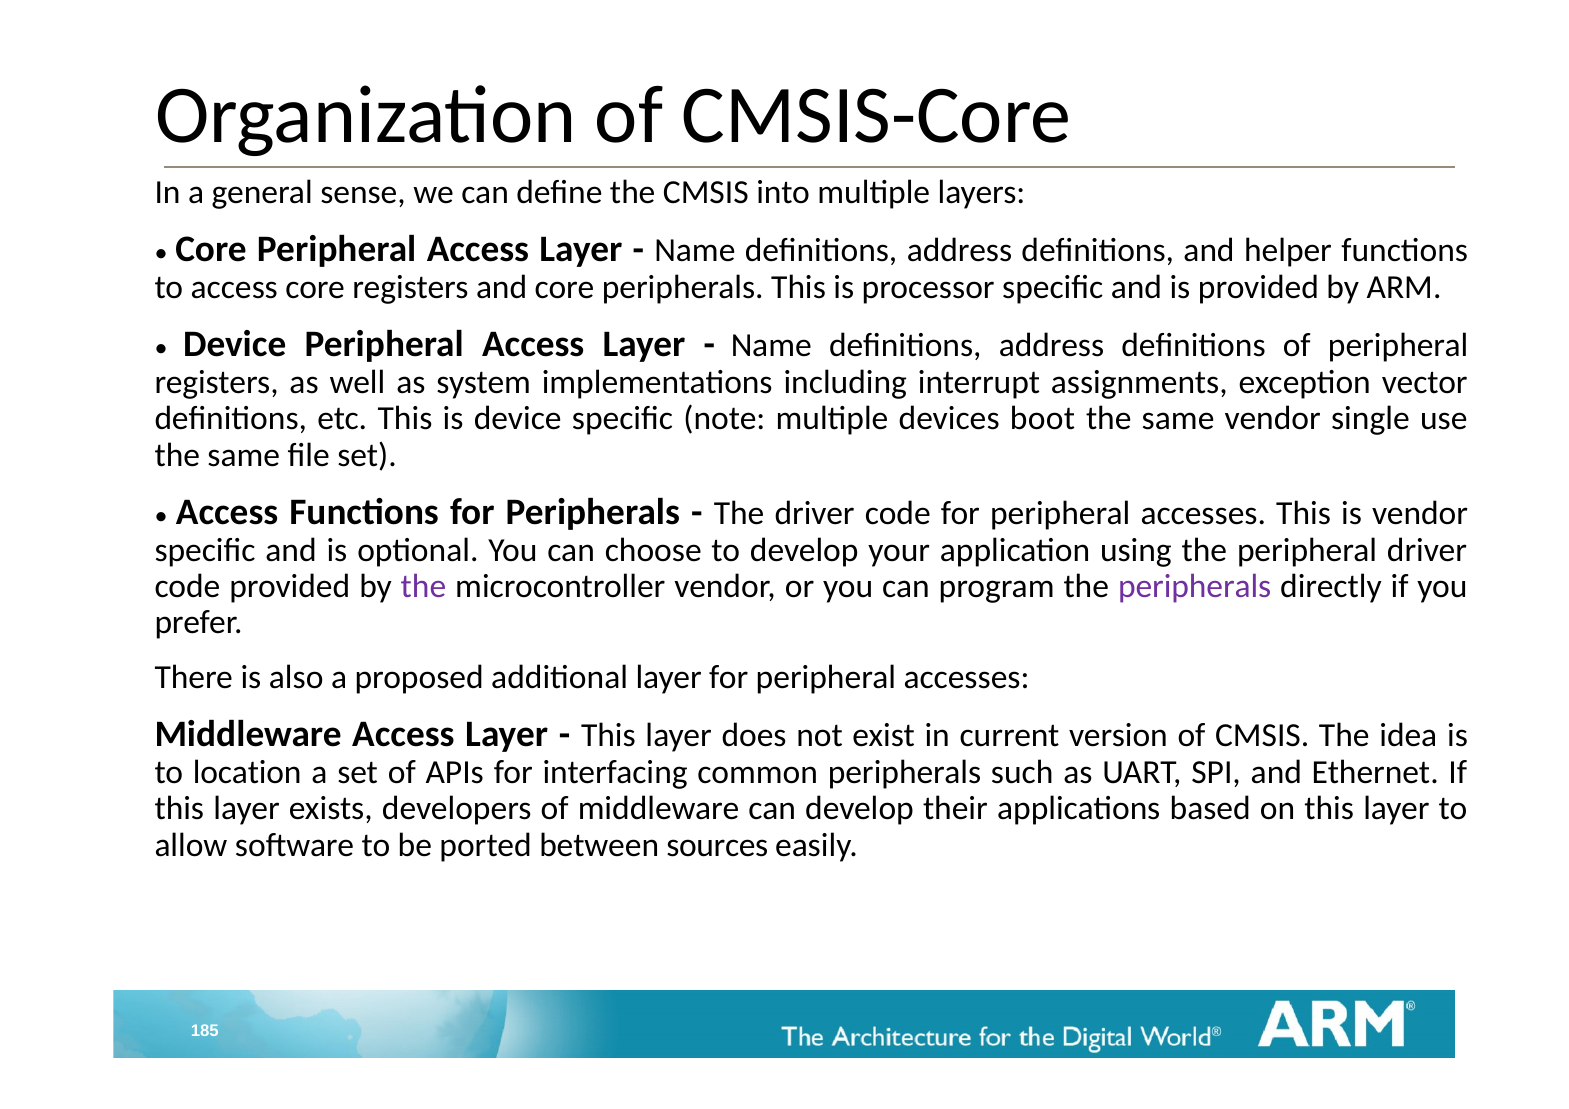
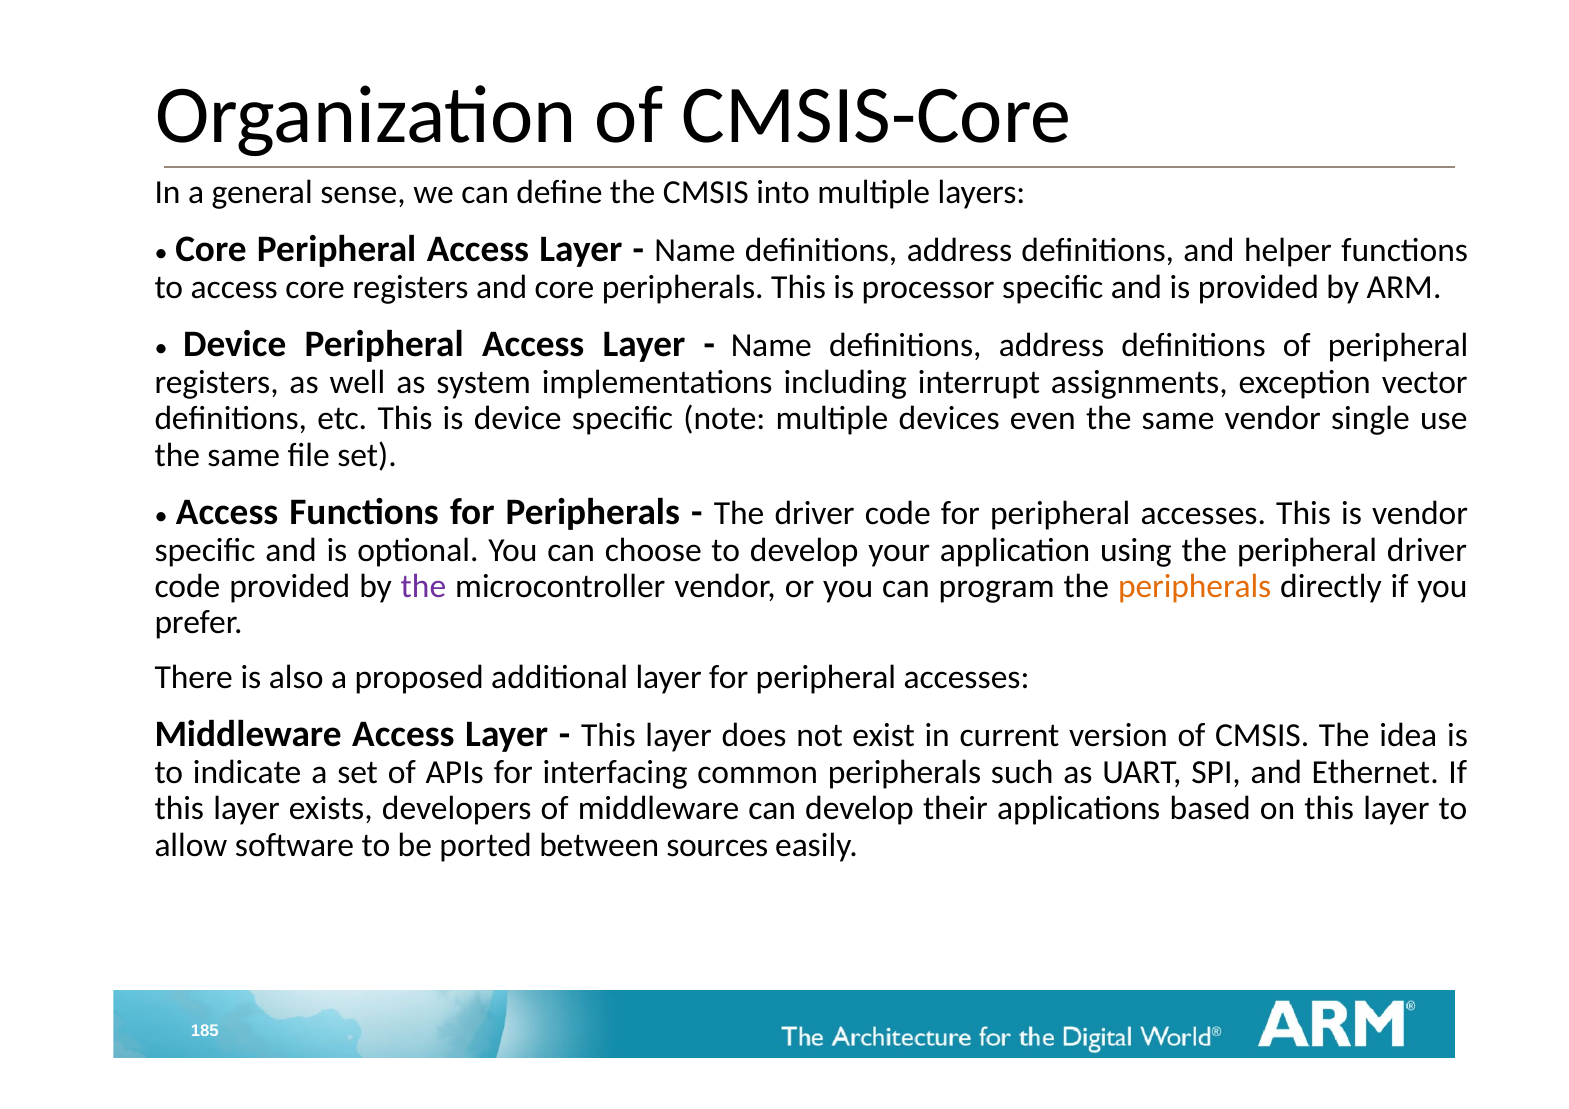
boot: boot -> even
peripherals at (1195, 586) colour: purple -> orange
location: location -> indicate
